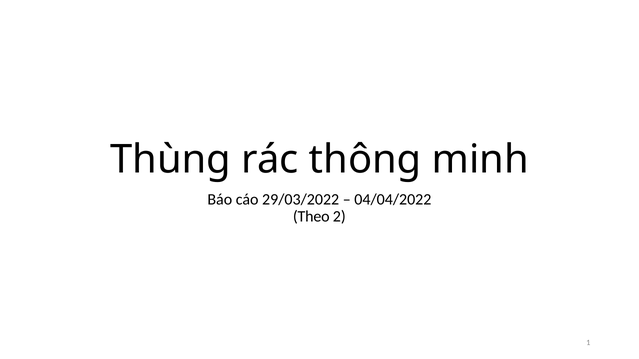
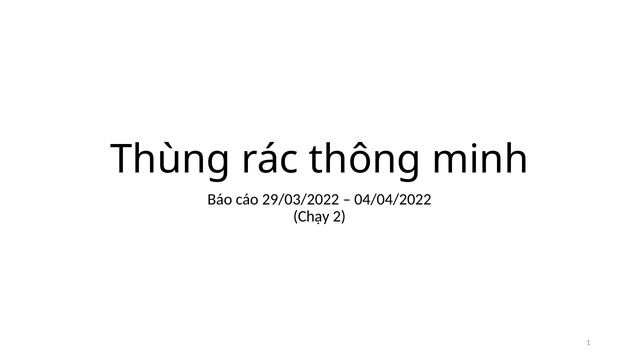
Theo: Theo -> Chạy
